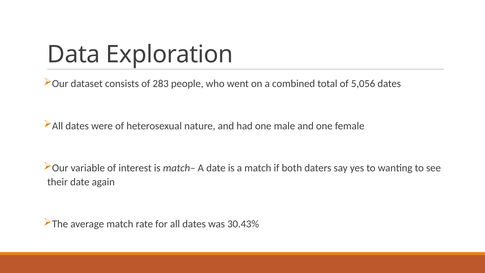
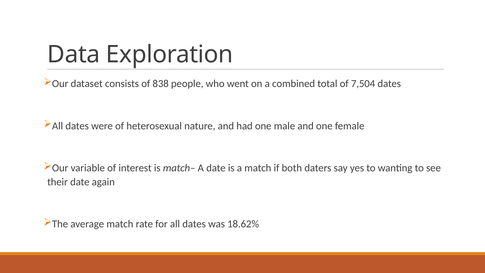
283: 283 -> 838
5,056: 5,056 -> 7,504
30.43%: 30.43% -> 18.62%
